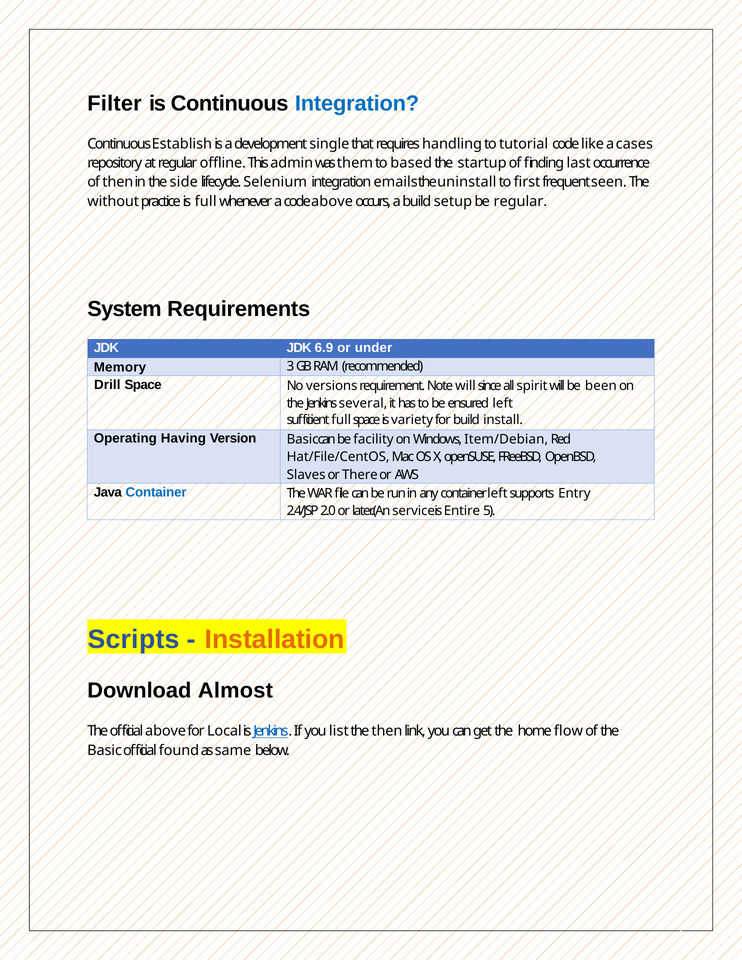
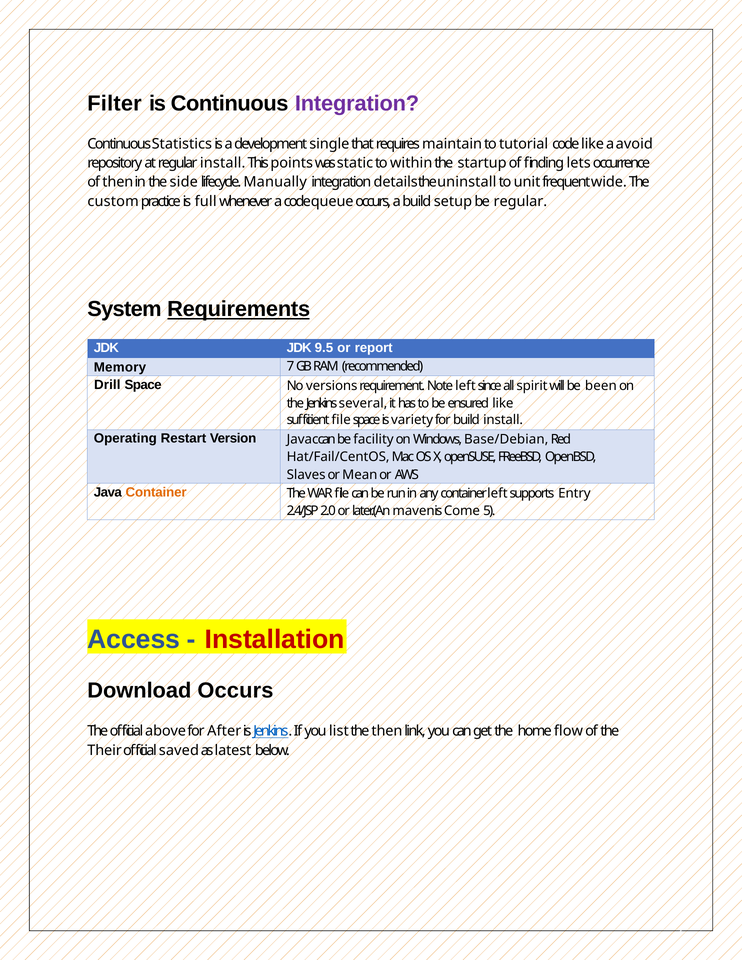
Integration at (357, 103) colour: blue -> purple
Establish: Establish -> Statistics
handling: handling -> maintain
cases: cases -> avoid
regular offline: offline -> install
admin: admin -> points
them: them -> static
based: based -> within
last: last -> lets
Selenium: Selenium -> Manually
emails: emails -> details
first: first -> unit
seen: seen -> wide
without: without -> custom
code above: above -> queue
Requirements underline: none -> present
6.9: 6.9 -> 9.5
under: under -> report
Memory 3: 3 -> 7
Note will: will -> left
ensured left: left -> like
sufficient full: full -> file
Having: Having -> Restart
Version Basic: Basic -> Javac
Item/Debian: Item/Debian -> Base/Debian
Hat/File/CentOS: Hat/File/CentOS -> Hat/Fail/CentOS
There: There -> Mean
Container at (156, 492) colour: blue -> orange
service: service -> maven
Entire: Entire -> Come
Scripts: Scripts -> Access
Installation colour: orange -> red
Download Almost: Almost -> Occurs
Local: Local -> After
Basic at (105, 750): Basic -> Their
found: found -> saved
same: same -> latest
